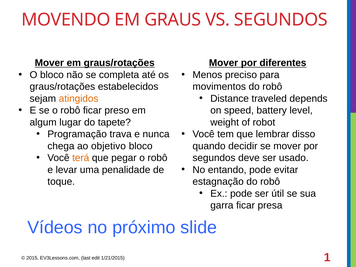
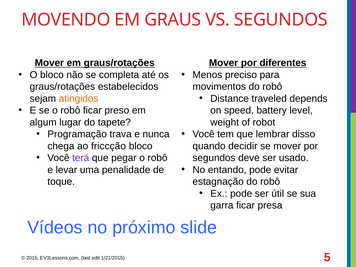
objetivo: objetivo -> friccção
terá colour: orange -> purple
1: 1 -> 5
